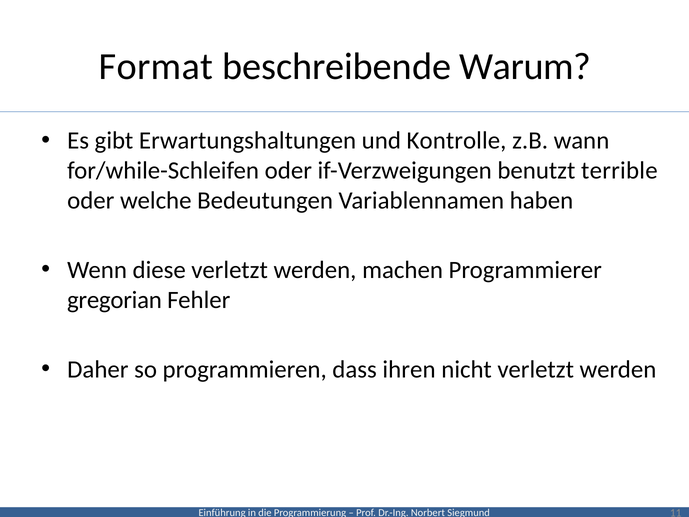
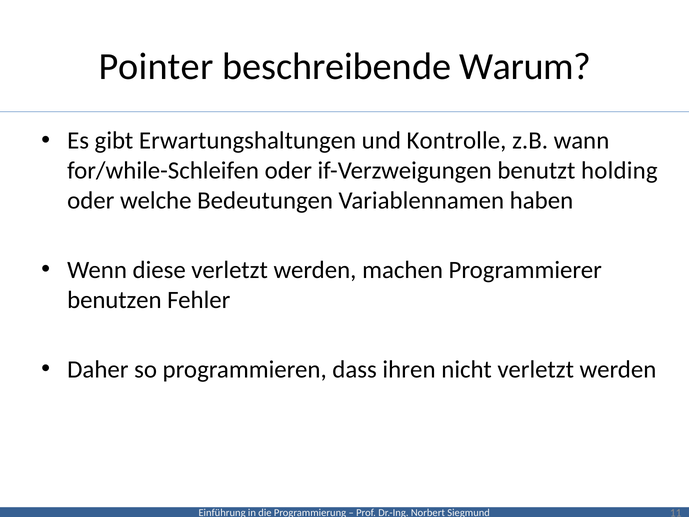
Format: Format -> Pointer
terrible: terrible -> holding
gregorian: gregorian -> benutzen
